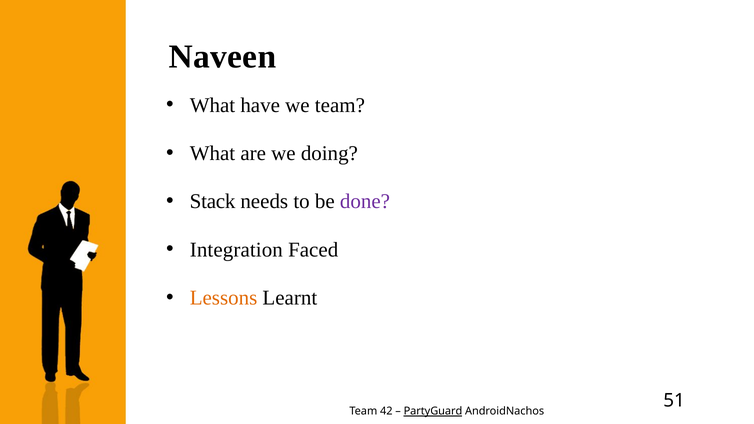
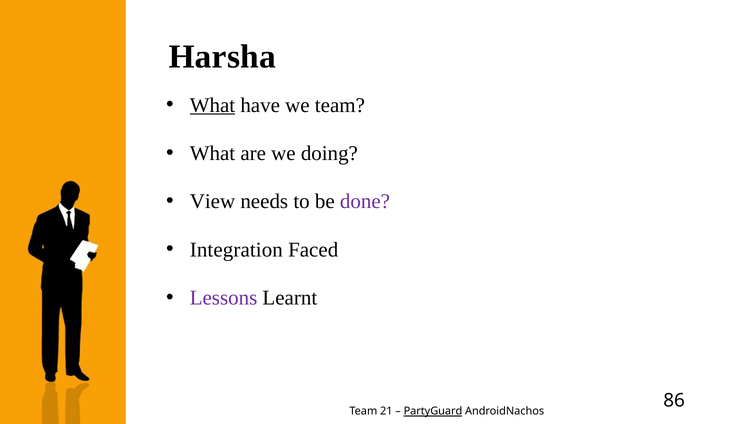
Naveen: Naveen -> Harsha
What at (212, 105) underline: none -> present
Stack: Stack -> View
Lessons colour: orange -> purple
42: 42 -> 21
51: 51 -> 86
